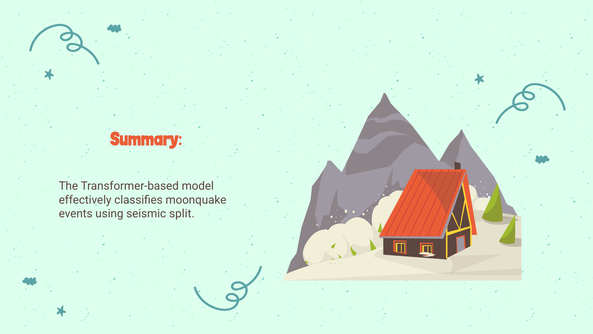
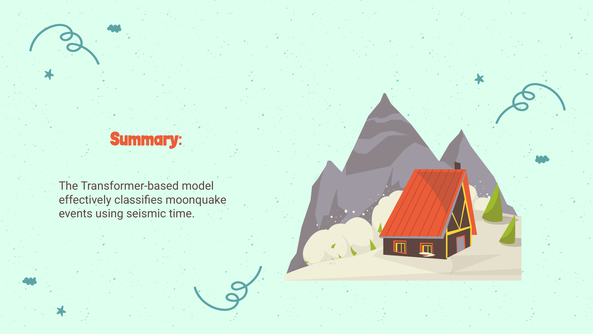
split: split -> time
